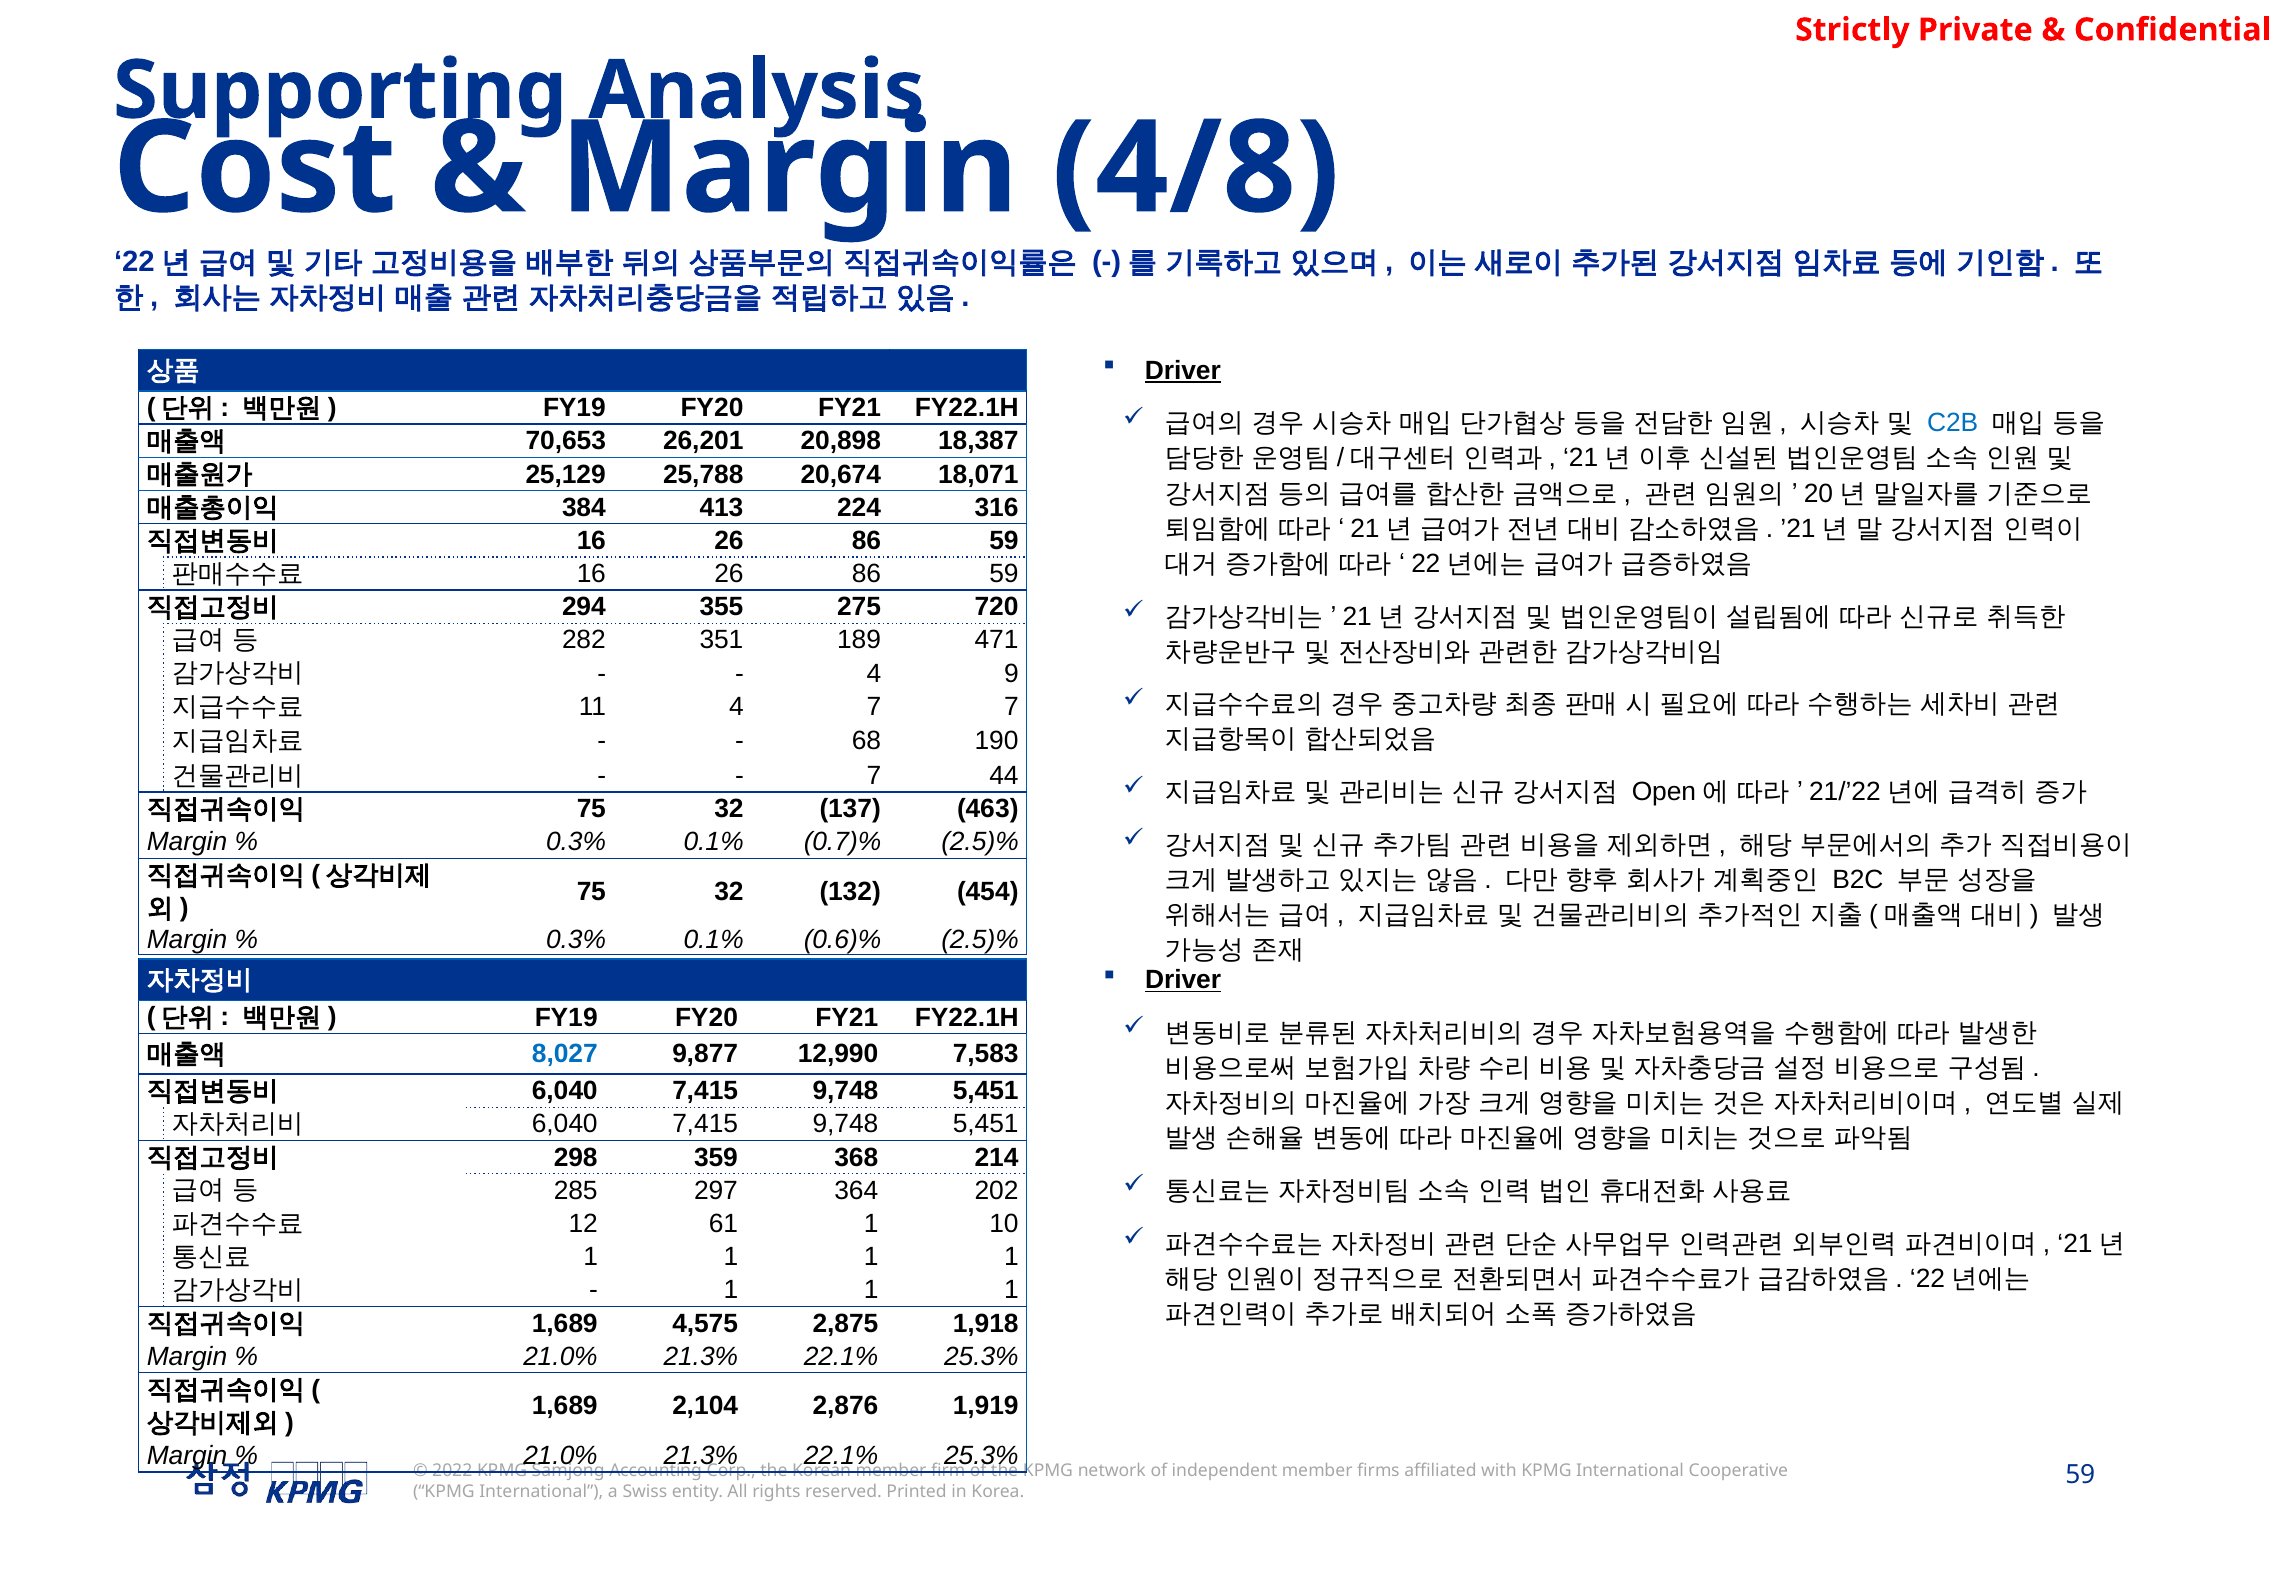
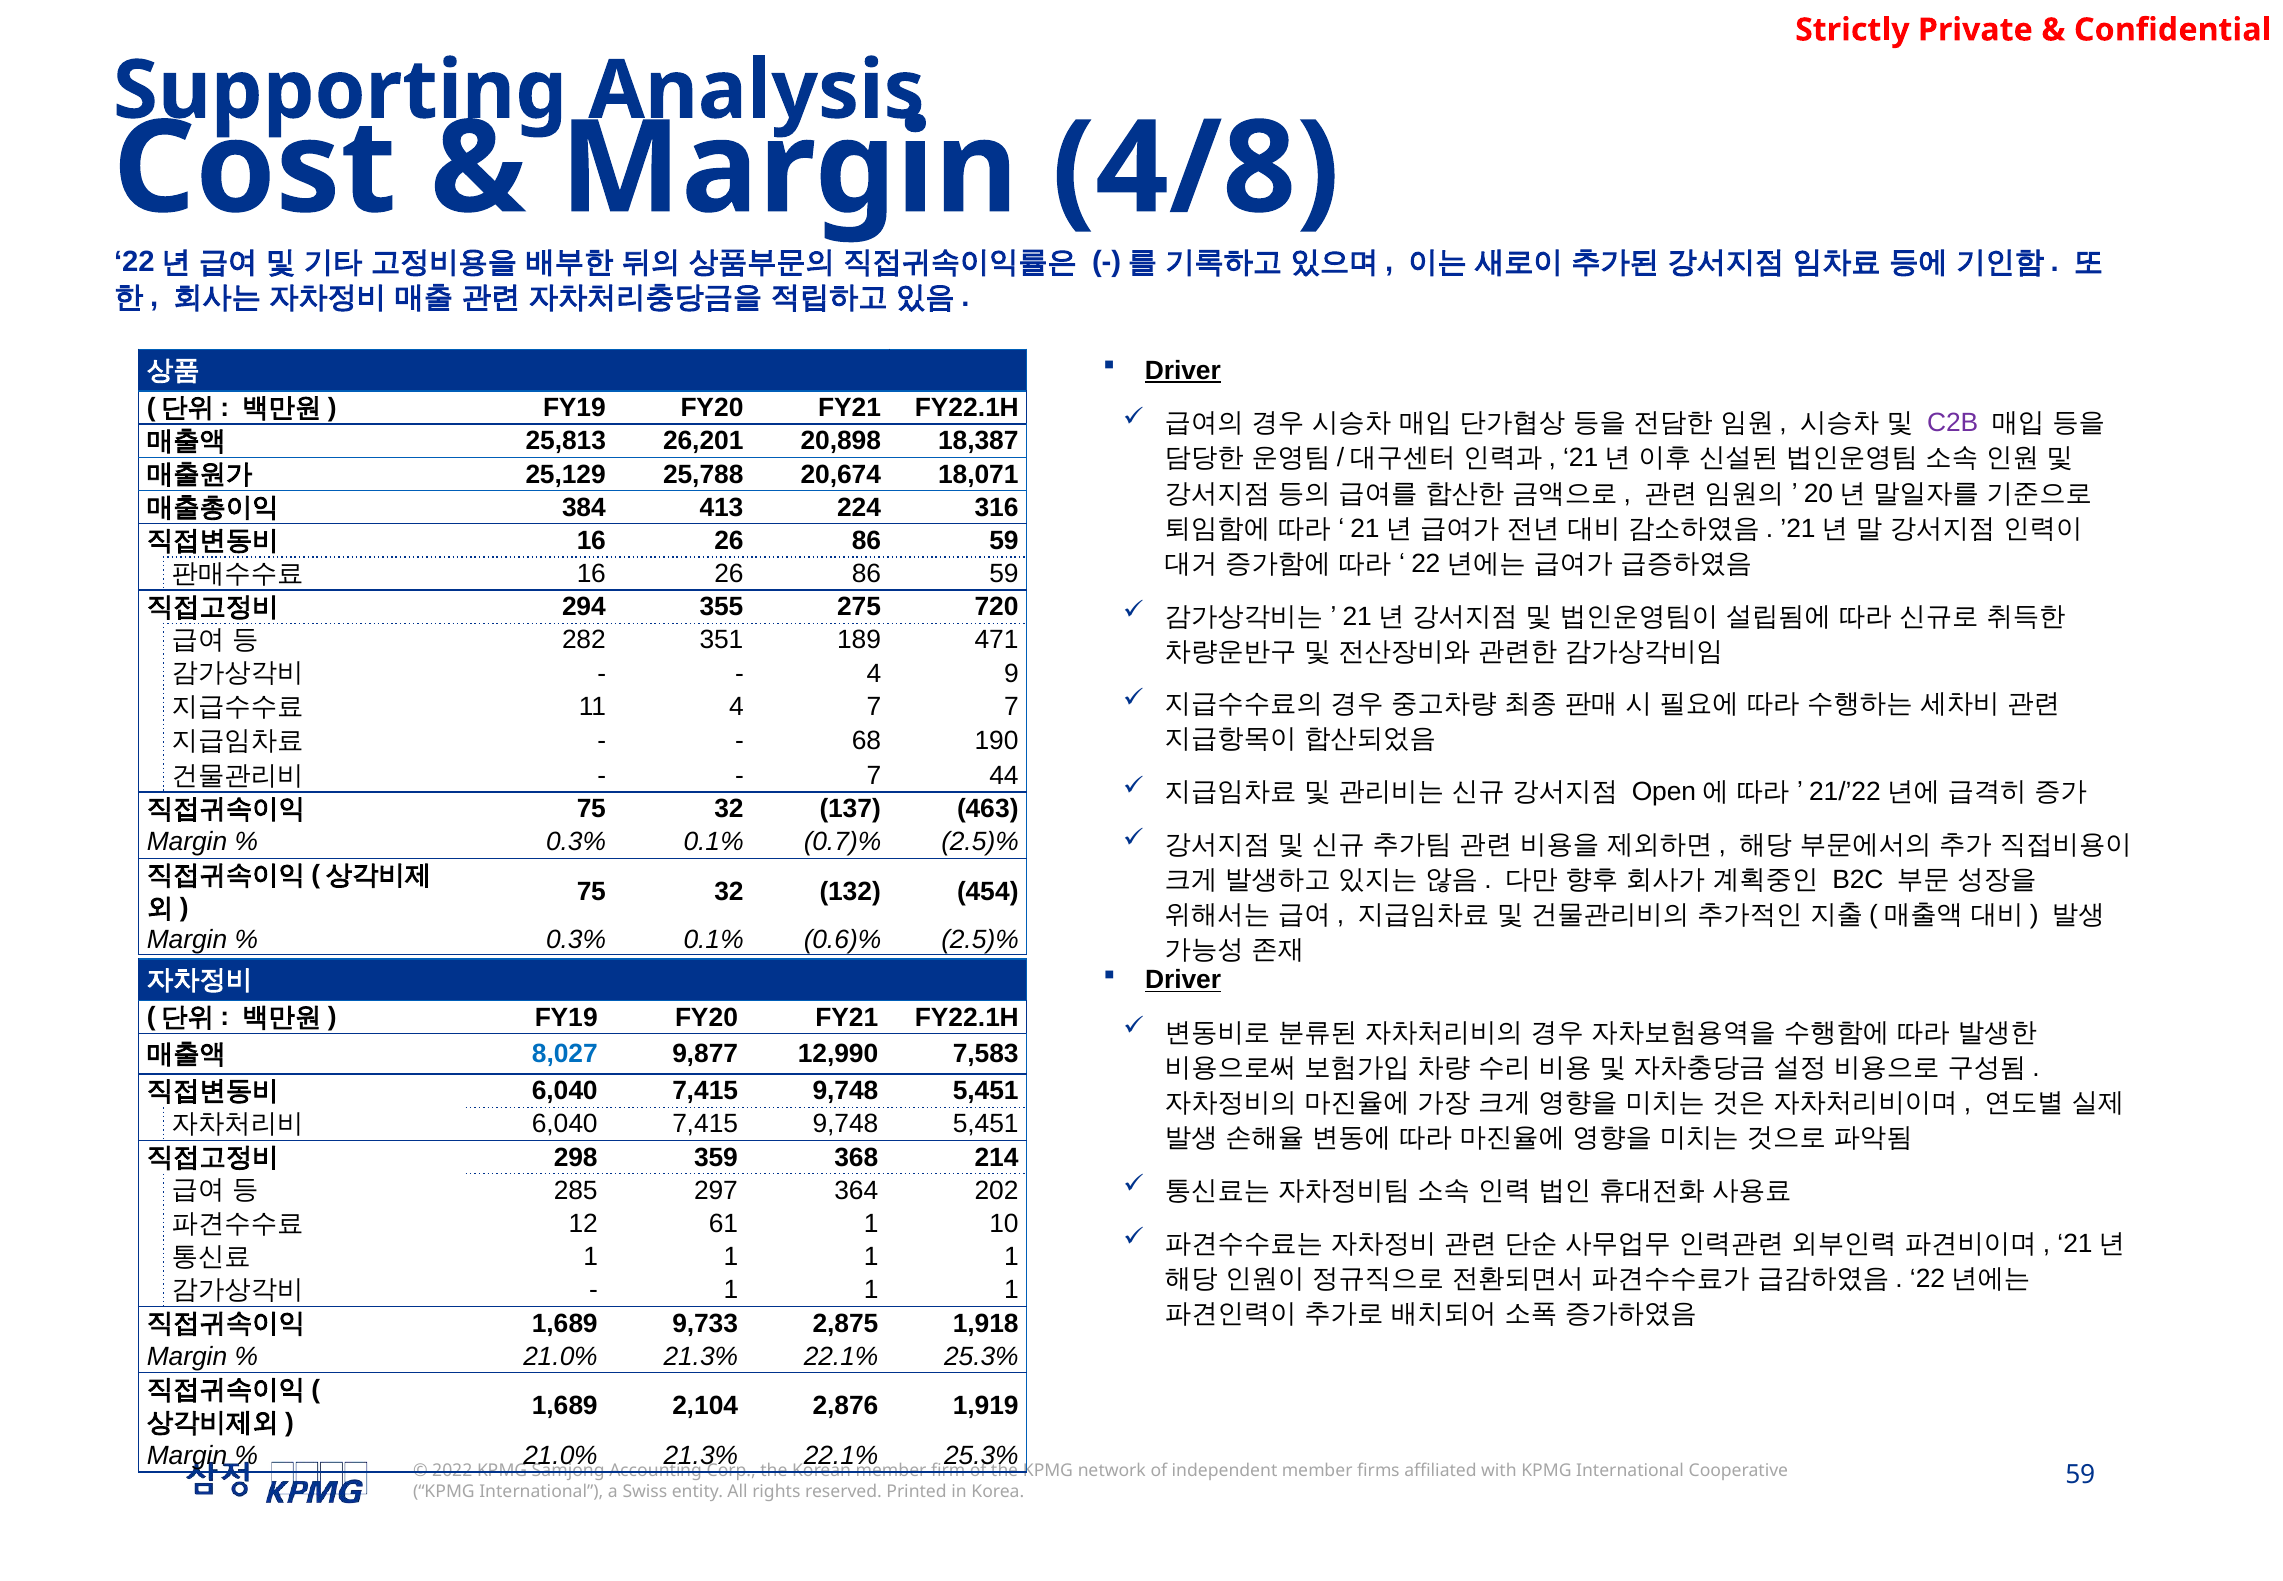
C2B colour: blue -> purple
70,653: 70,653 -> 25,813
4,575: 4,575 -> 9,733
